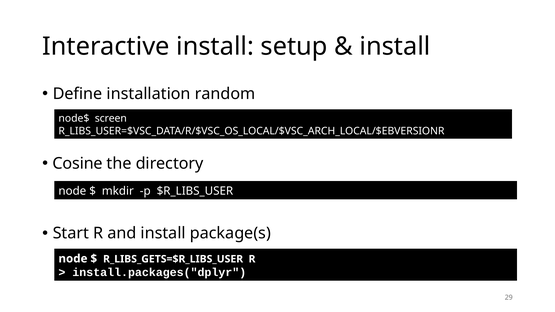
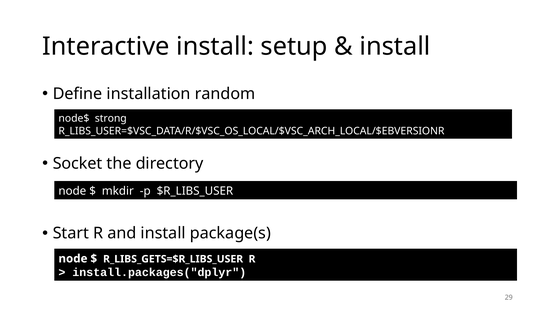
screen: screen -> strong
Cosine: Cosine -> Socket
